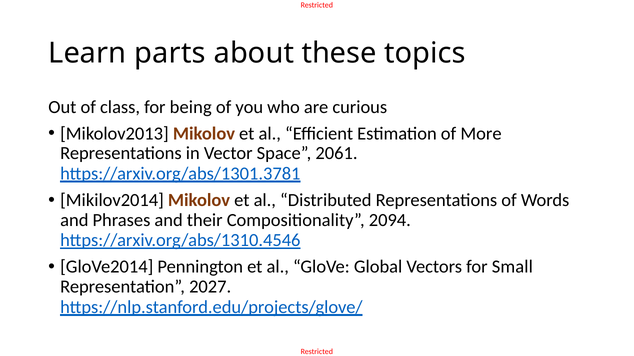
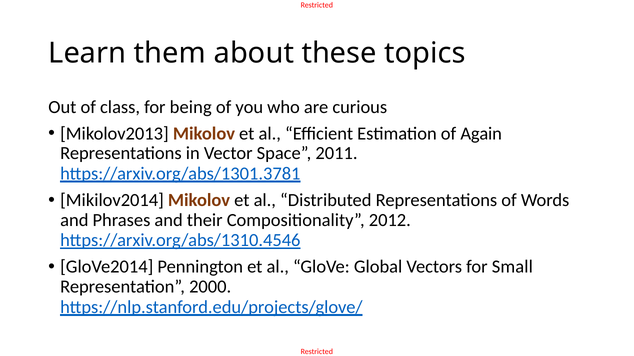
parts: parts -> them
More: More -> Again
2061: 2061 -> 2011
2094: 2094 -> 2012
2027: 2027 -> 2000
